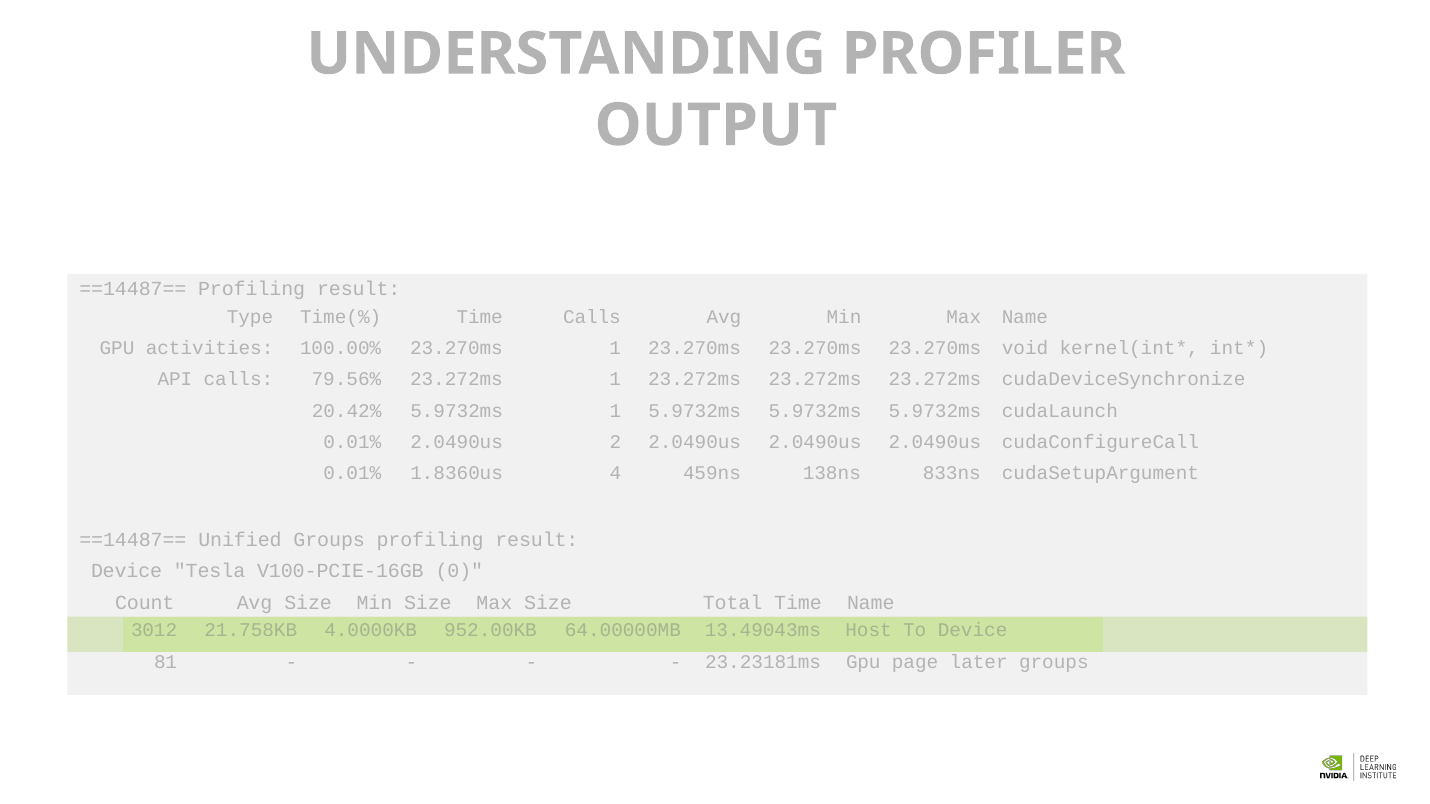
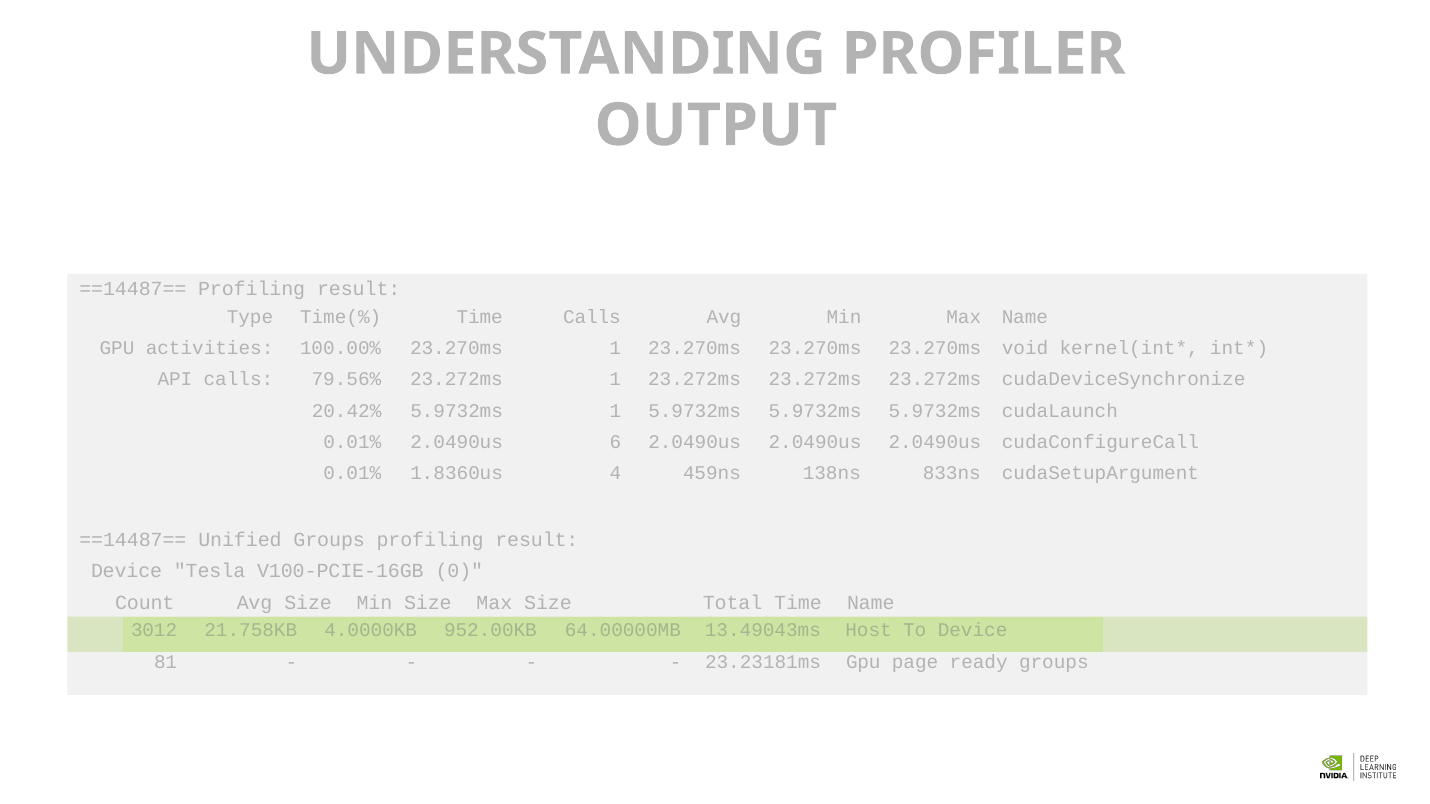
2: 2 -> 6
later: later -> ready
